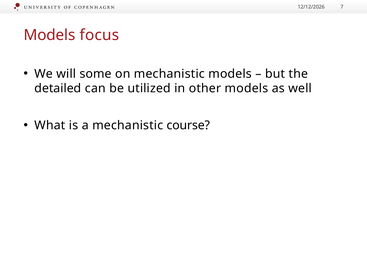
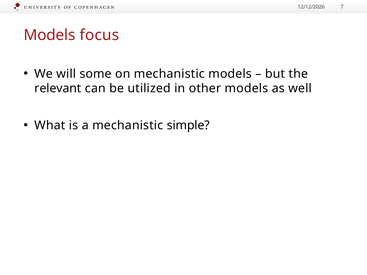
detailed: detailed -> relevant
course: course -> simple
